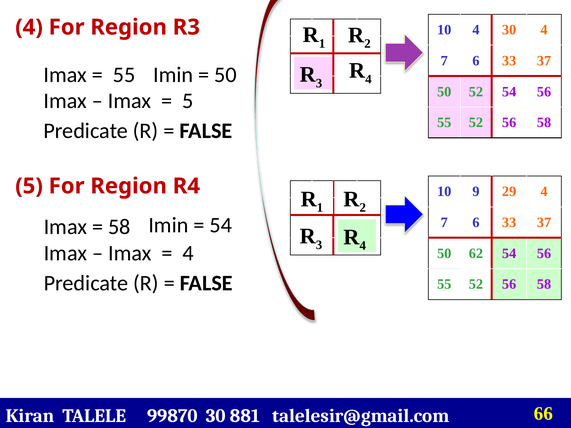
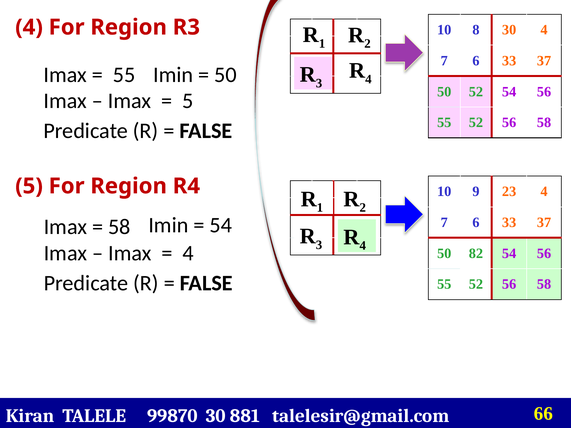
10 4: 4 -> 8
29: 29 -> 23
62: 62 -> 82
